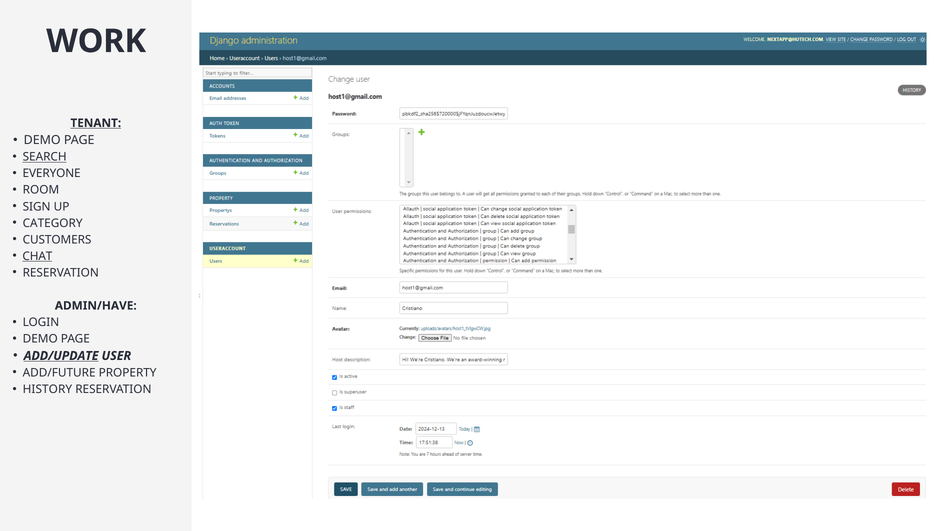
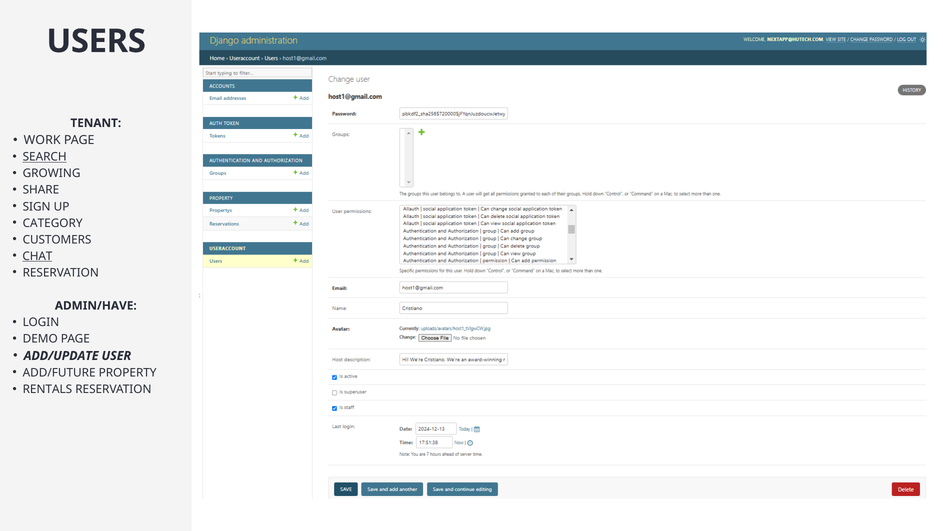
WORK: WORK -> USERS
TENANT underline: present -> none
DEMO at (42, 140): DEMO -> WORK
EVERYONE: EVERYONE -> GROWING
ROOM: ROOM -> SHARE
ADD/UPDATE underline: present -> none
HISTORY: HISTORY -> RENTALS
